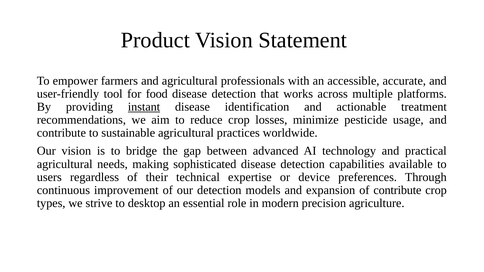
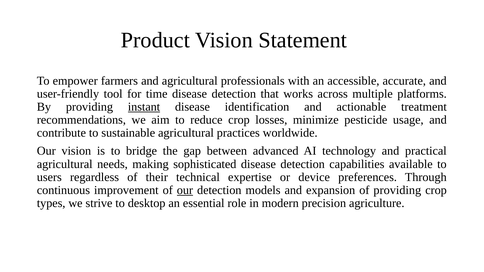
food: food -> time
our at (185, 190) underline: none -> present
of contribute: contribute -> providing
